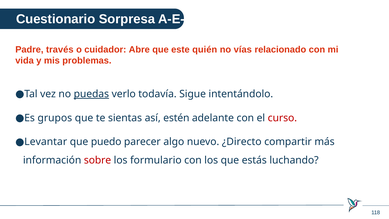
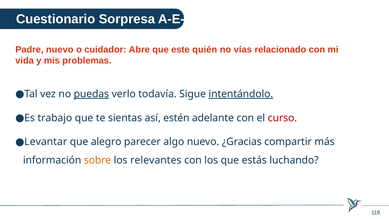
Padre través: través -> nuevo
intentándolo underline: none -> present
grupos: grupos -> trabajo
puedo: puedo -> alegro
¿Directo: ¿Directo -> ¿Gracias
sobre colour: red -> orange
formulario: formulario -> relevantes
